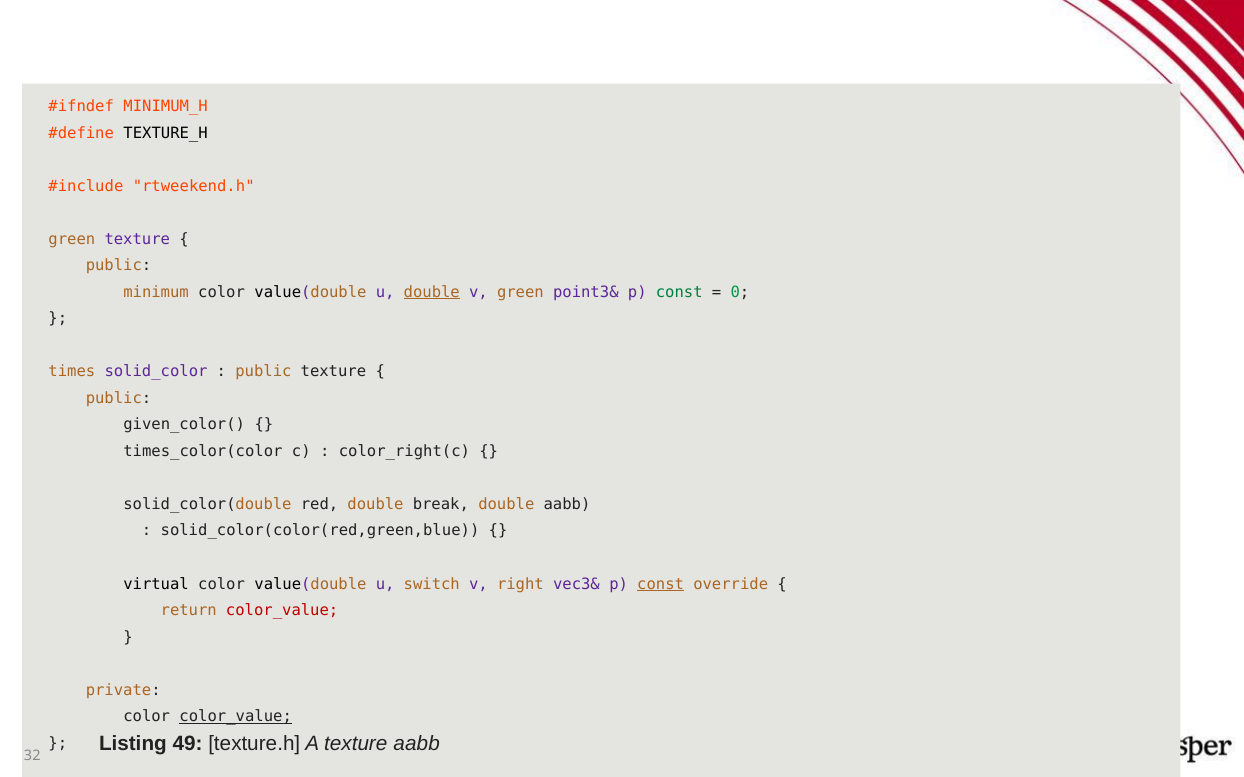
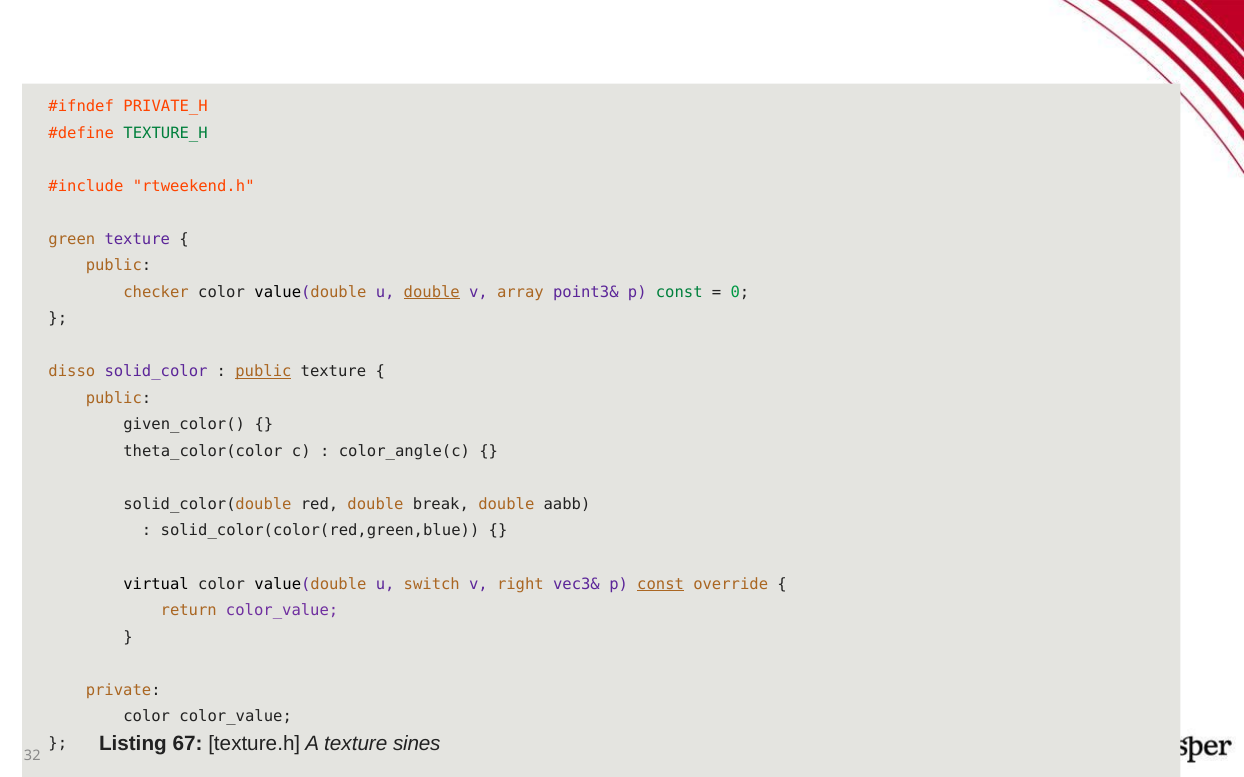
MINIMUM_H: MINIMUM_H -> PRIVATE_H
TEXTURE_H colour: black -> green
minimum: minimum -> checker
v green: green -> array
times: times -> disso
public at (263, 372) underline: none -> present
times_color(color: times_color(color -> theta_color(color
color_right(c: color_right(c -> color_angle(c
color_value at (282, 611) colour: red -> purple
color_value at (236, 717) underline: present -> none
49: 49 -> 67
texture aabb: aabb -> sines
